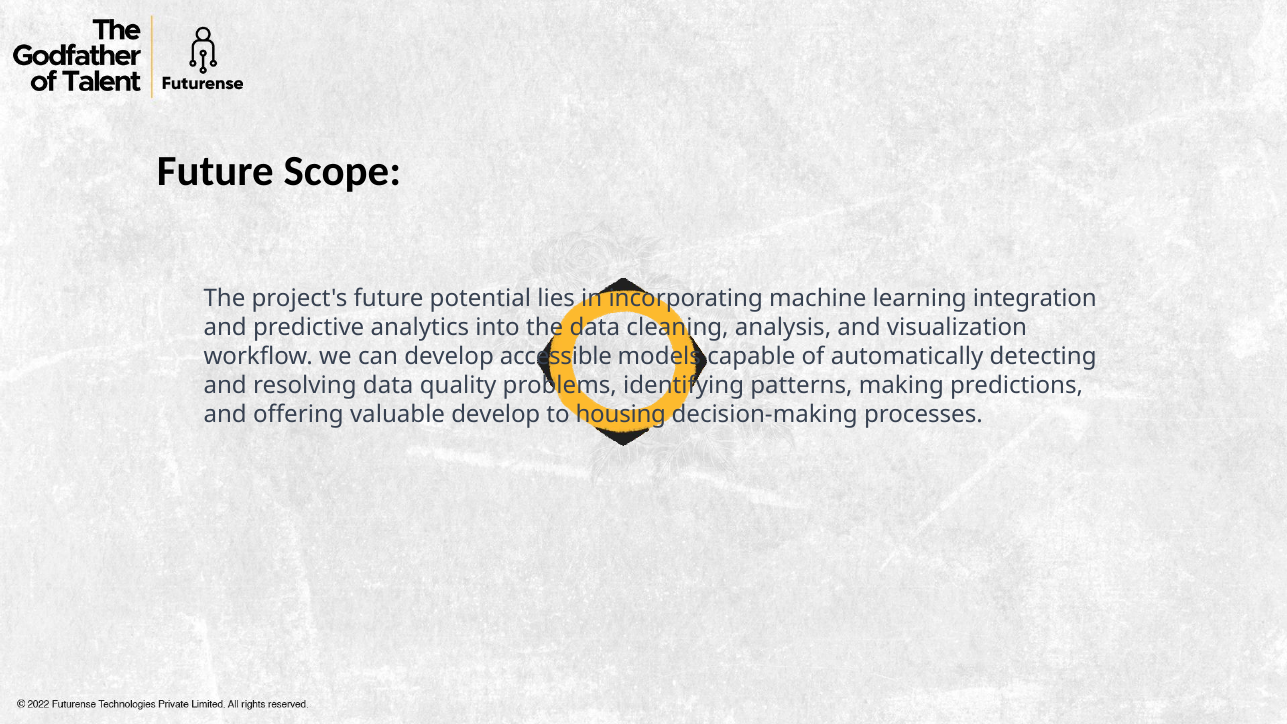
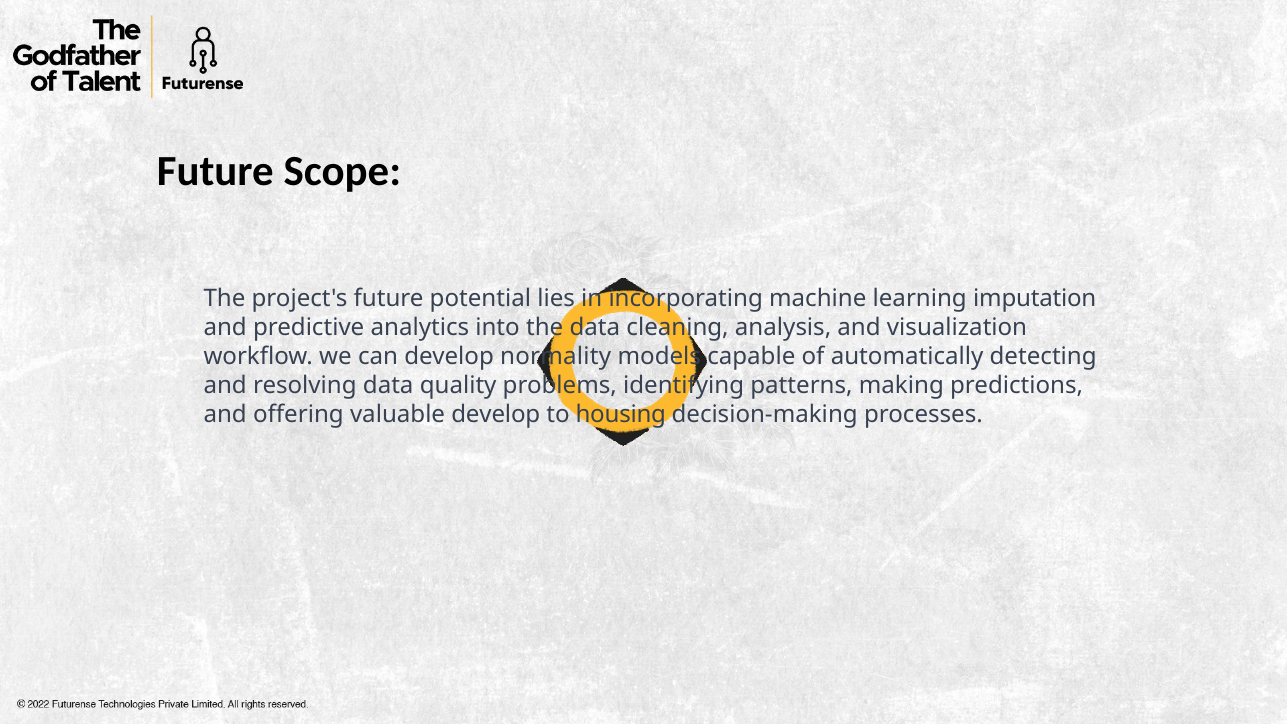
integration: integration -> imputation
accessible: accessible -> normality
